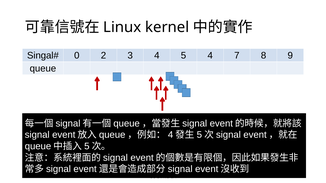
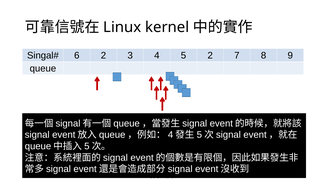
0: 0 -> 6
5 4: 4 -> 2
